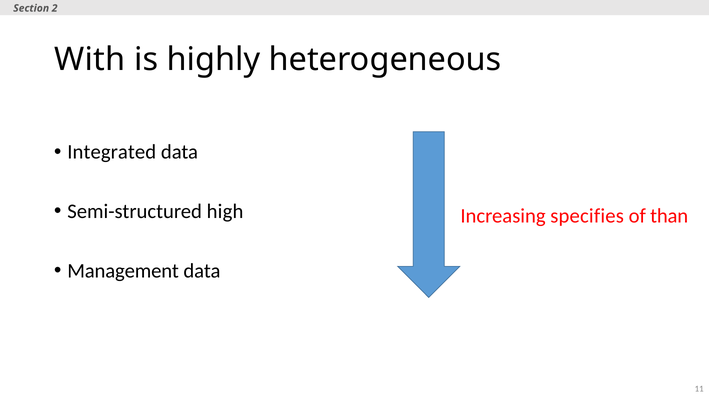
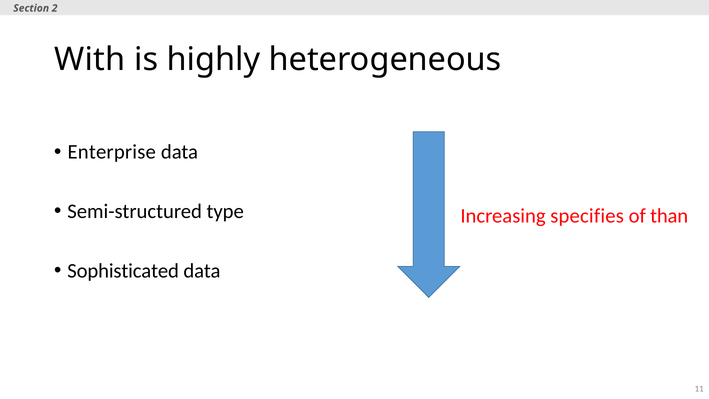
Integrated: Integrated -> Enterprise
high: high -> type
Management: Management -> Sophisticated
